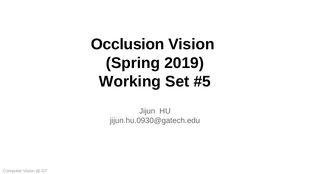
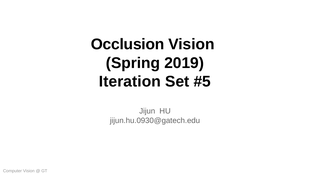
Working: Working -> Iteration
